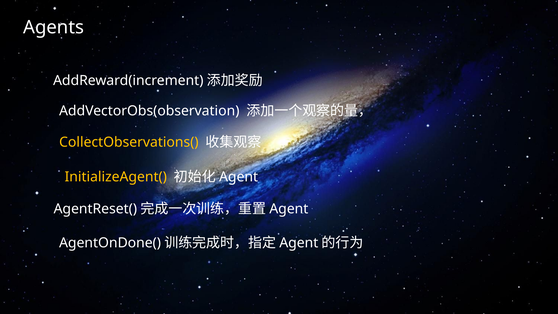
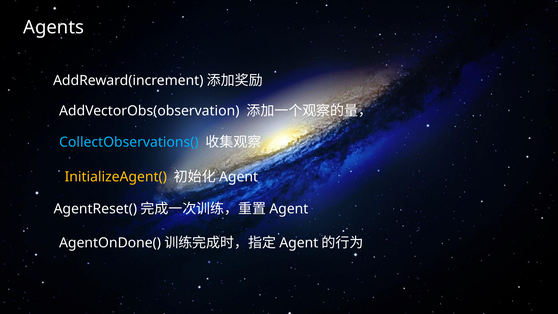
CollectObservations( colour: yellow -> light blue
